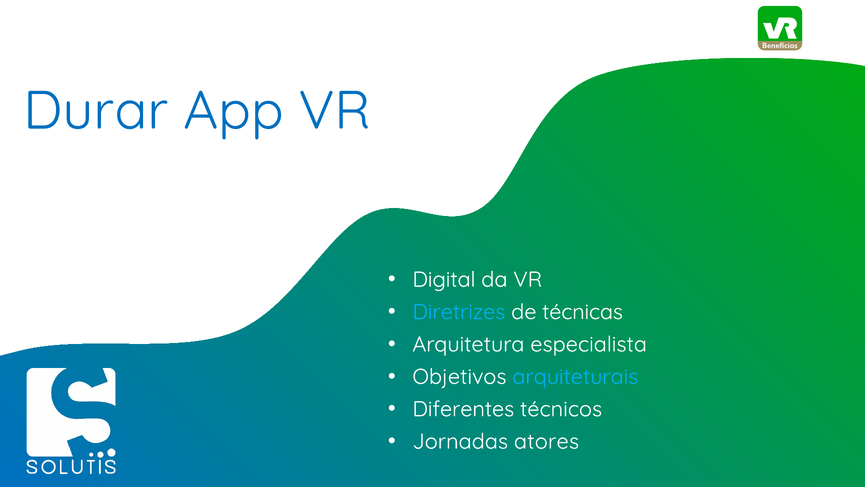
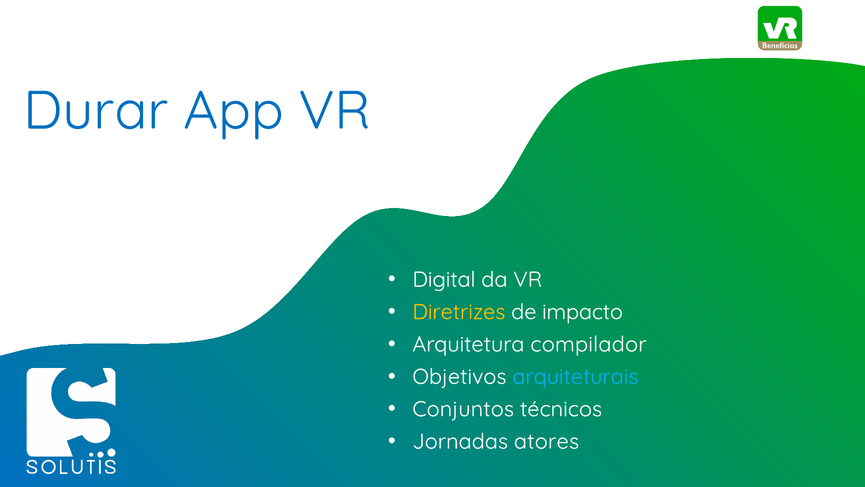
Diretrizes colour: light blue -> yellow
técnicas: técnicas -> impacto
especialista: especialista -> compilador
Diferentes: Diferentes -> Conjuntos
